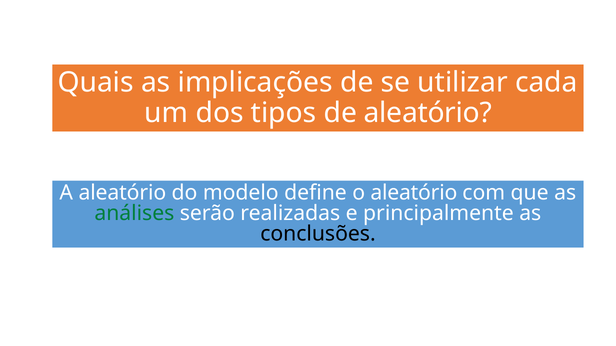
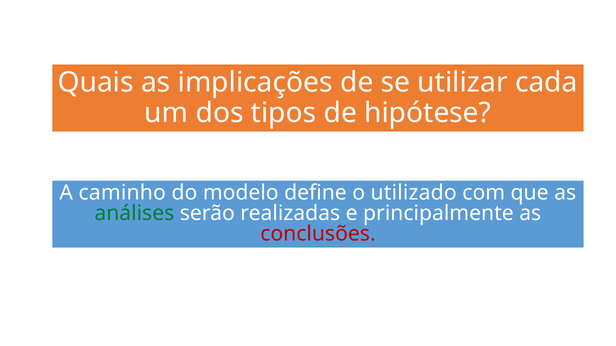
de aleatório: aleatório -> hipótese
A aleatório: aleatório -> caminho
o aleatório: aleatório -> utilizado
conclusões colour: black -> red
